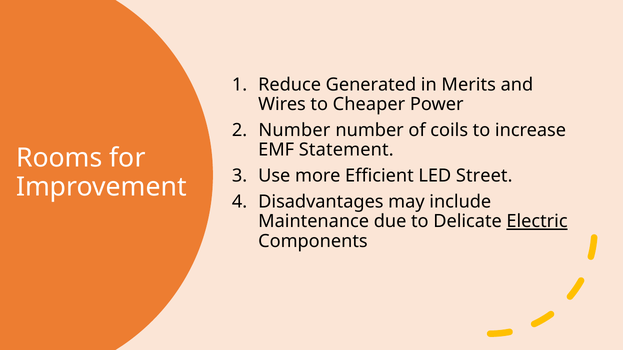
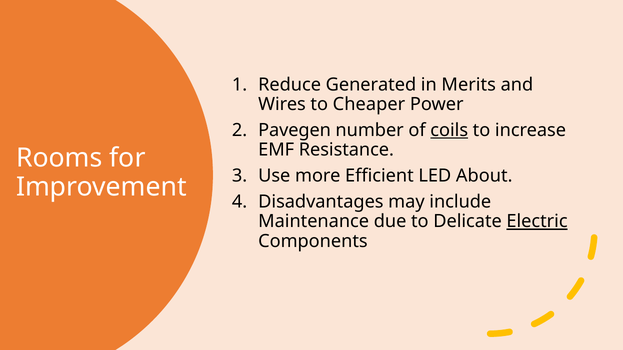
Number at (294, 130): Number -> Pavegen
coils underline: none -> present
Statement: Statement -> Resistance
Street: Street -> About
